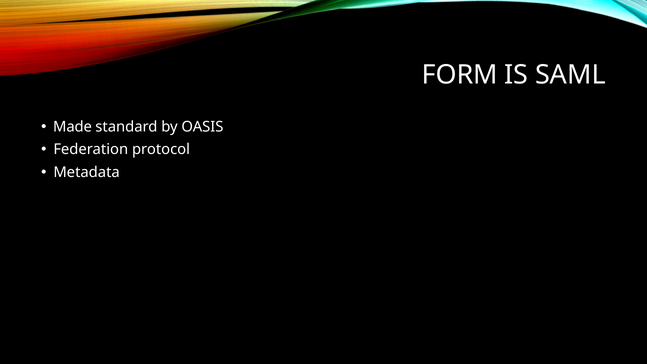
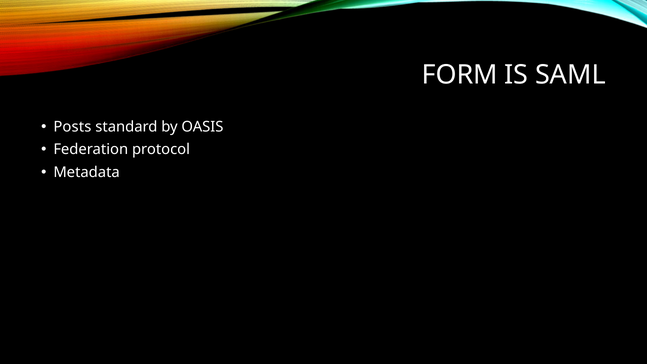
Made: Made -> Posts
